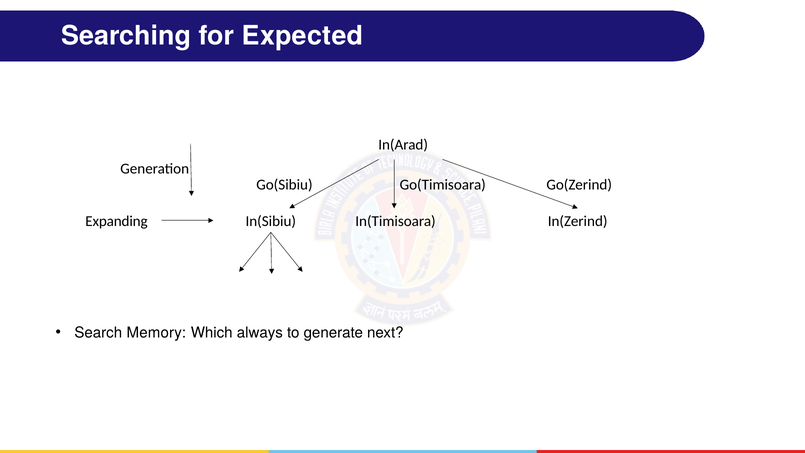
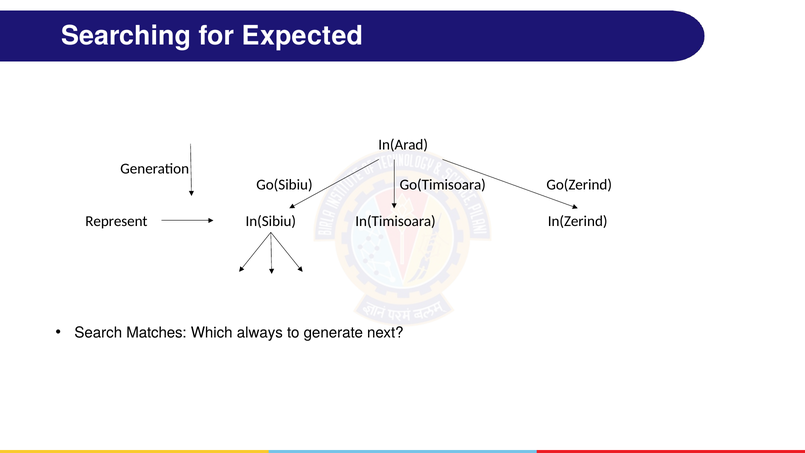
Expanding: Expanding -> Represent
Memory: Memory -> Matches
